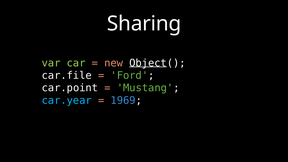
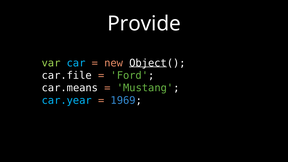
Sharing: Sharing -> Provide
car colour: light green -> light blue
car.point: car.point -> car.means
